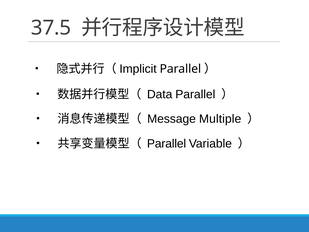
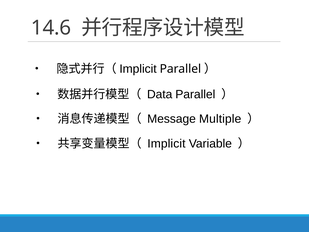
37.5: 37.5 -> 14.6
Parallel at (167, 143): Parallel -> Implicit
